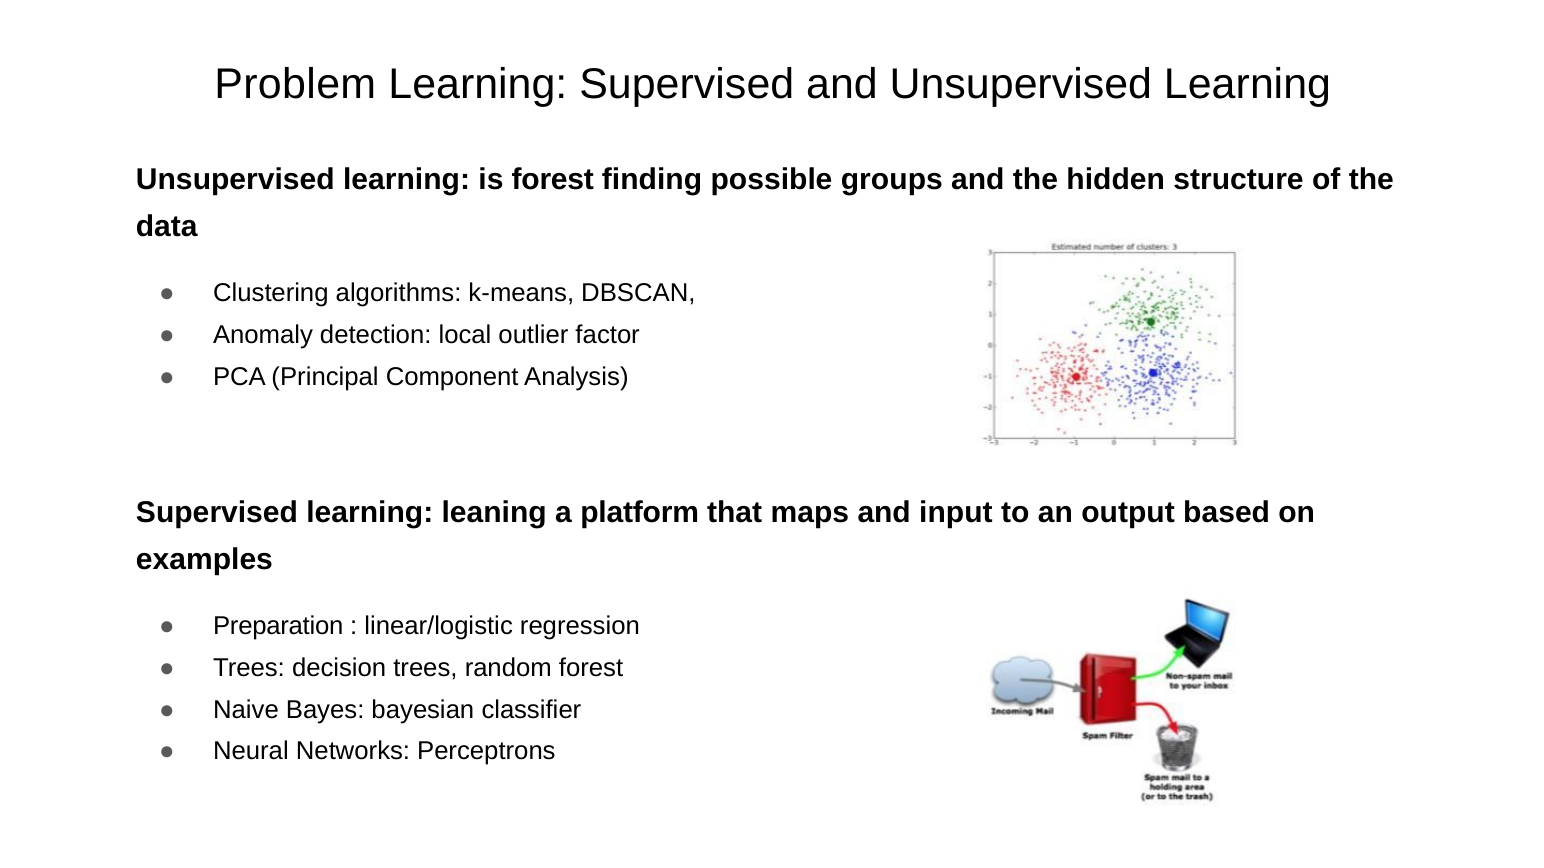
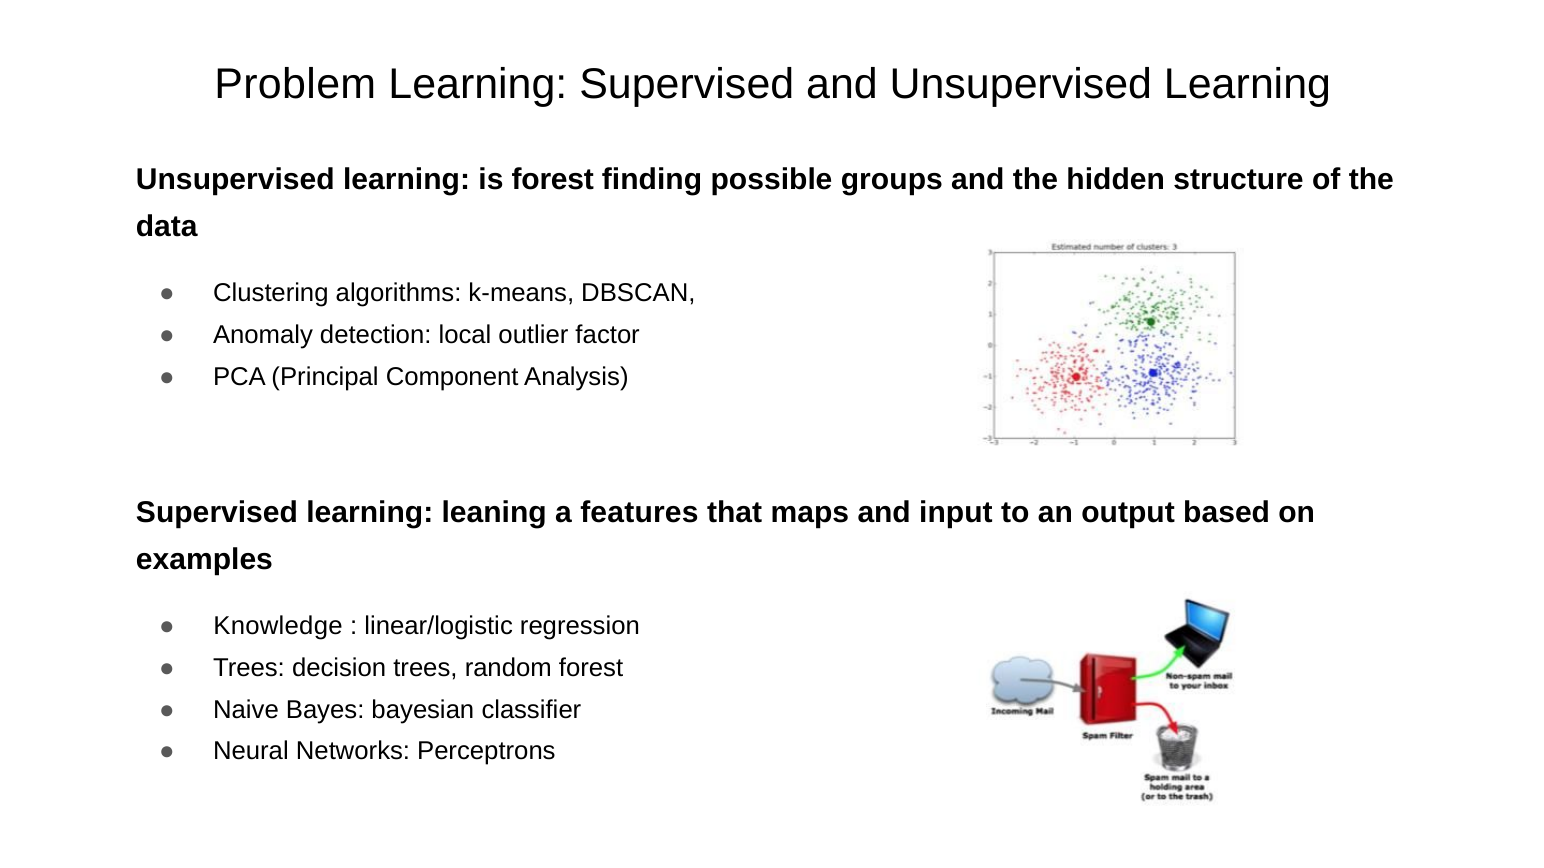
platform: platform -> features
Preparation: Preparation -> Knowledge
